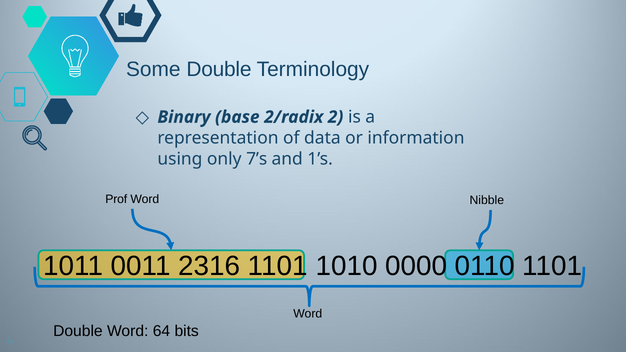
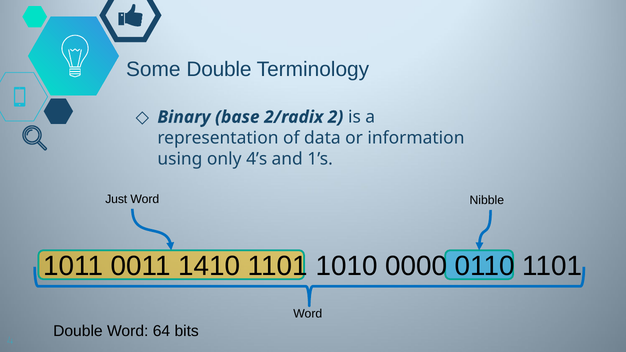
7’s: 7’s -> 4’s
Prof: Prof -> Just
2316: 2316 -> 1410
